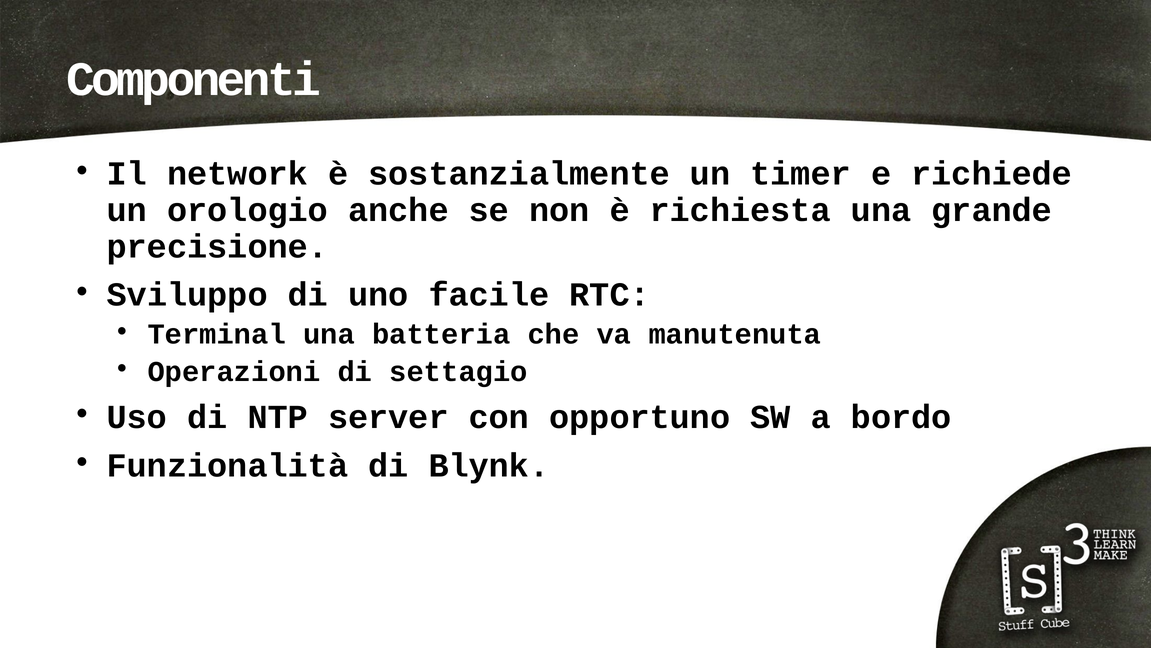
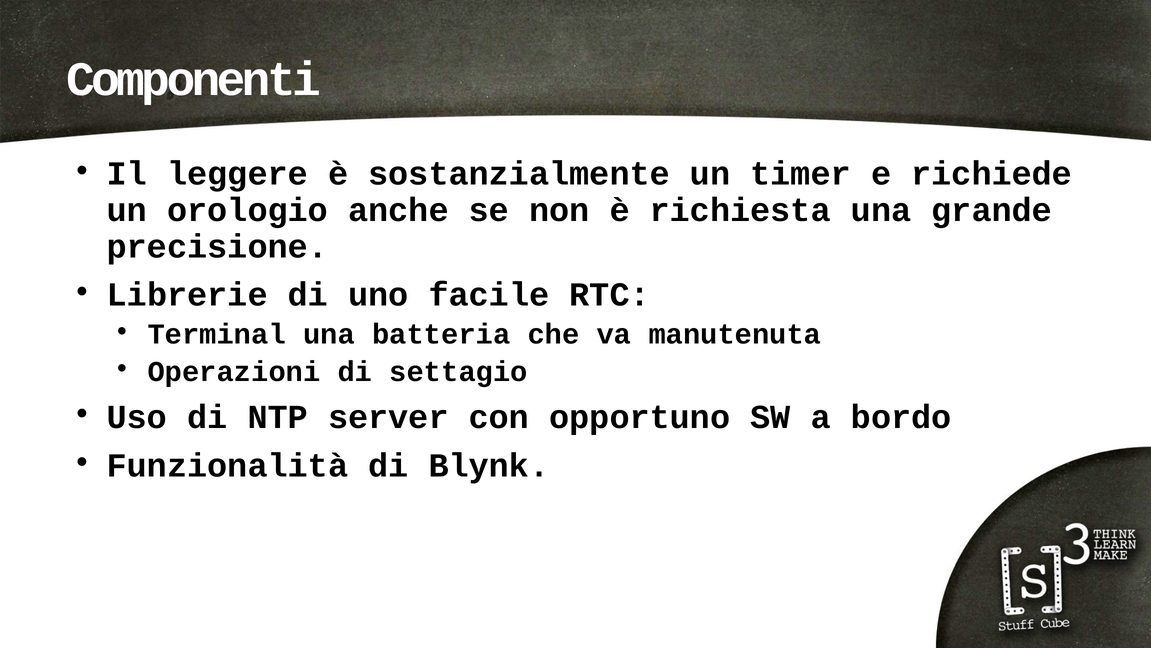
network: network -> leggere
Sviluppo: Sviluppo -> Librerie
